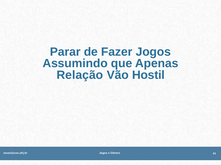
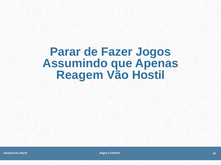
Relação: Relação -> Reagem
